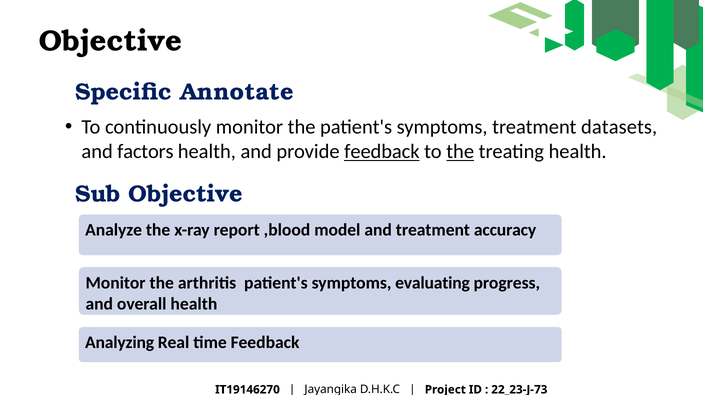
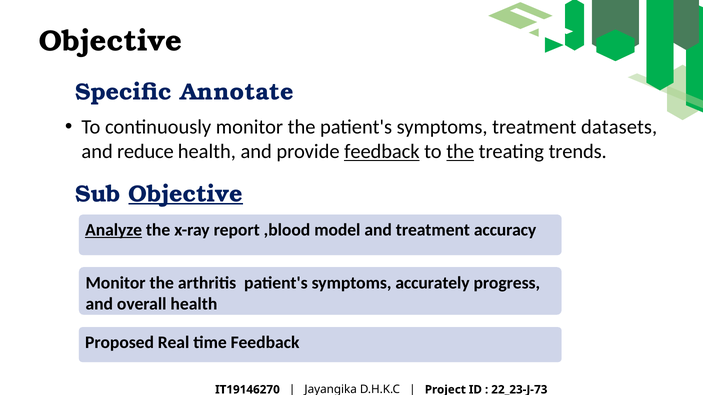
factors: factors -> reduce
treating health: health -> trends
Objective at (186, 194) underline: none -> present
Analyze underline: none -> present
evaluating: evaluating -> accurately
Analyzing: Analyzing -> Proposed
